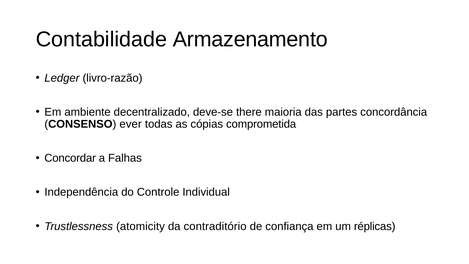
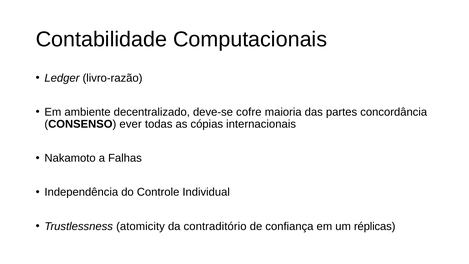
Armazenamento: Armazenamento -> Computacionais
there: there -> cofre
comprometida: comprometida -> internacionais
Concordar: Concordar -> Nakamoto
